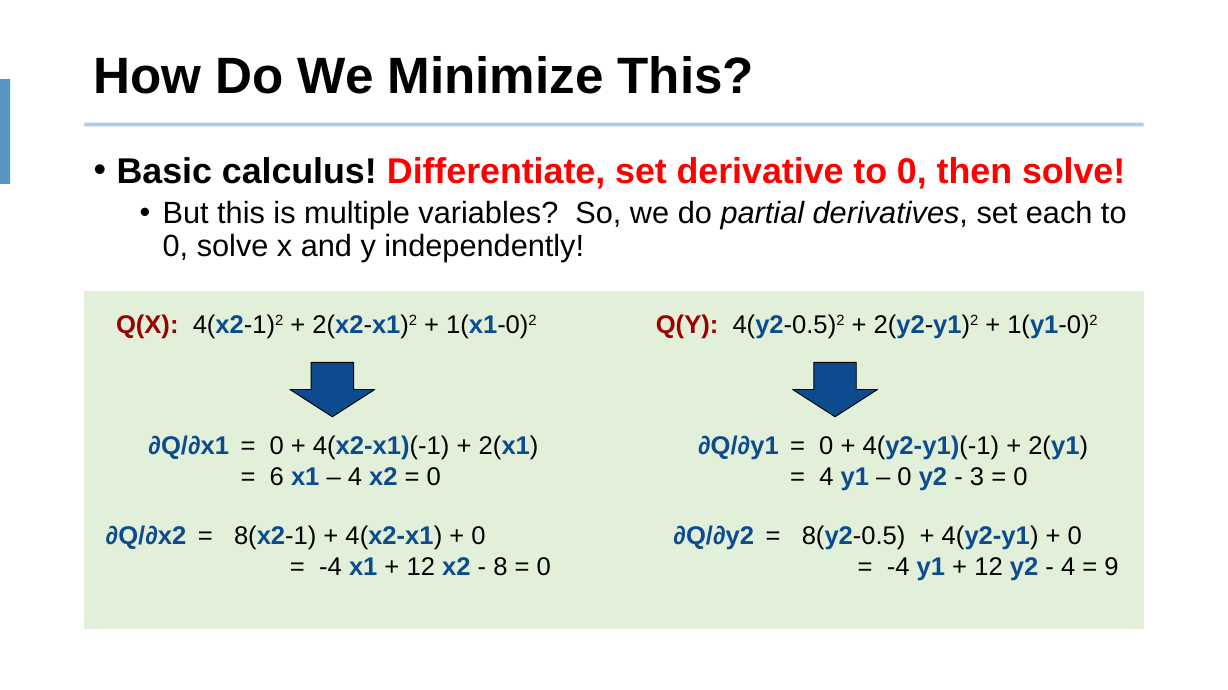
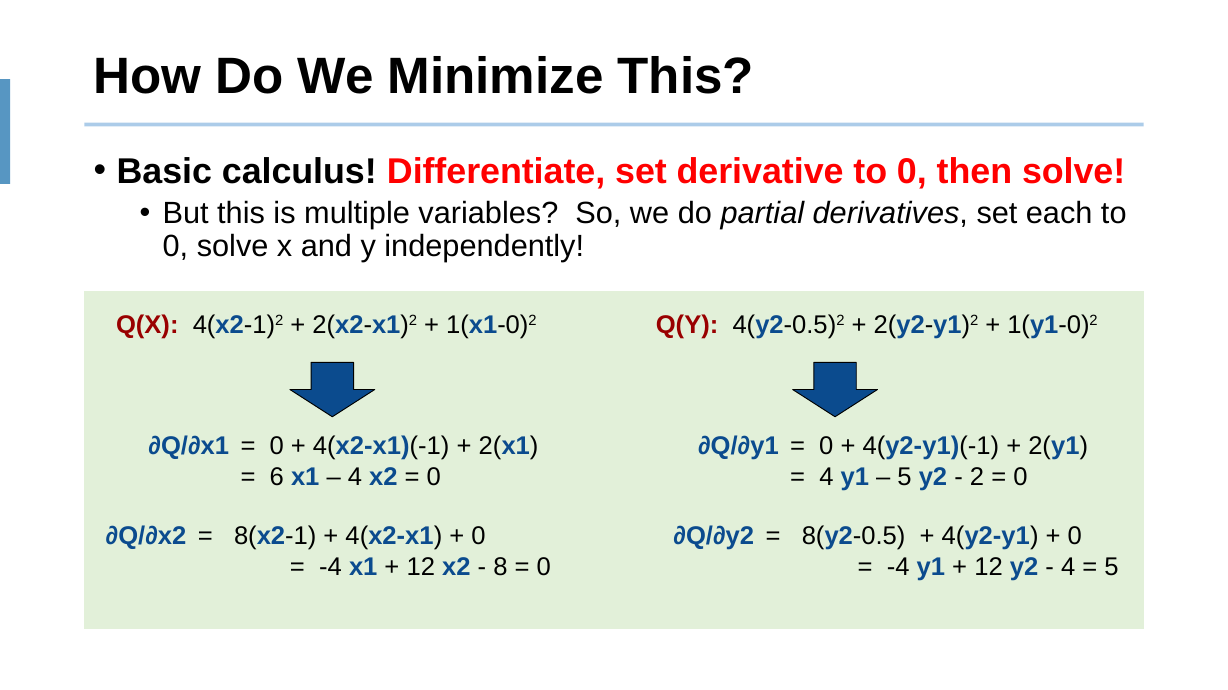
0 at (905, 477): 0 -> 5
3: 3 -> 2
9 at (1112, 567): 9 -> 5
